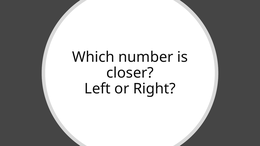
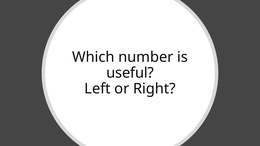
closer: closer -> useful
